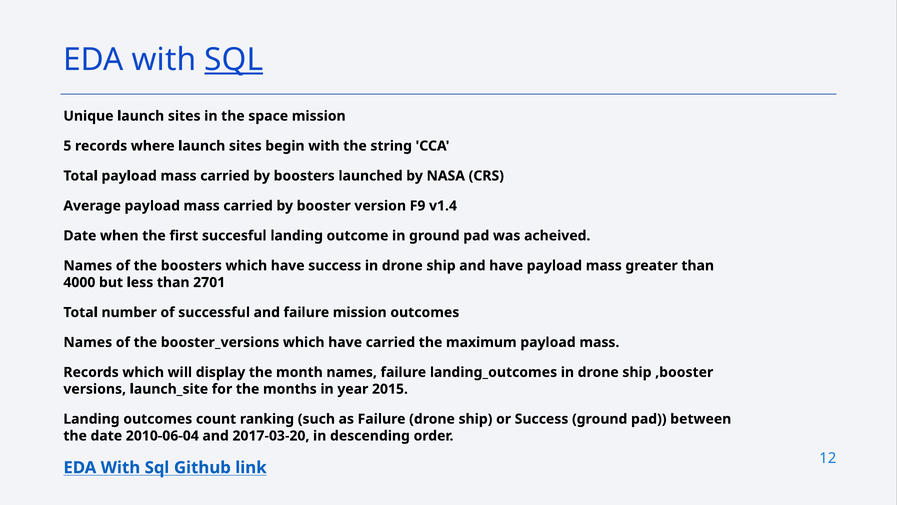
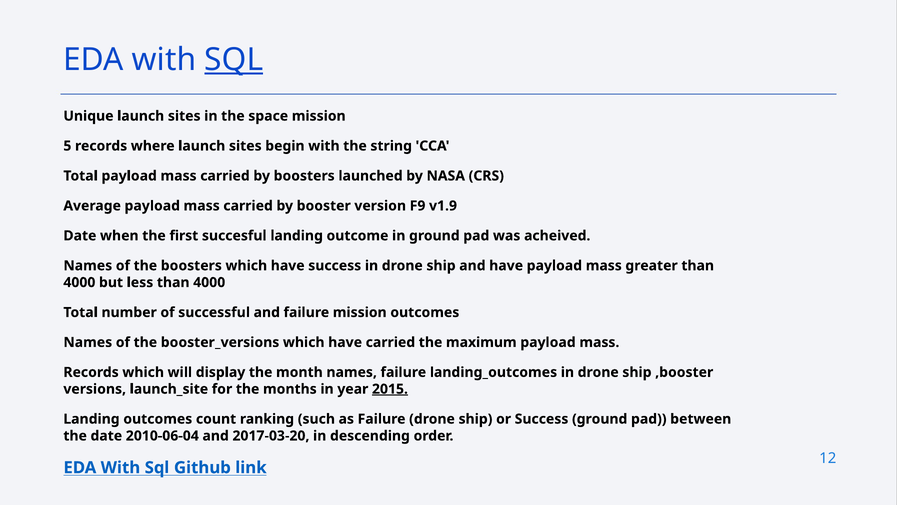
v1.4: v1.4 -> v1.9
less than 2701: 2701 -> 4000
2015 underline: none -> present
